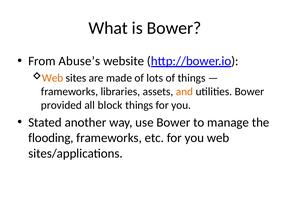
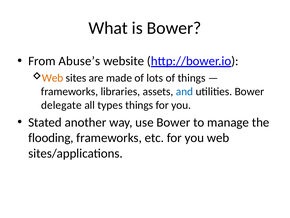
and colour: orange -> blue
provided: provided -> delegate
block: block -> types
